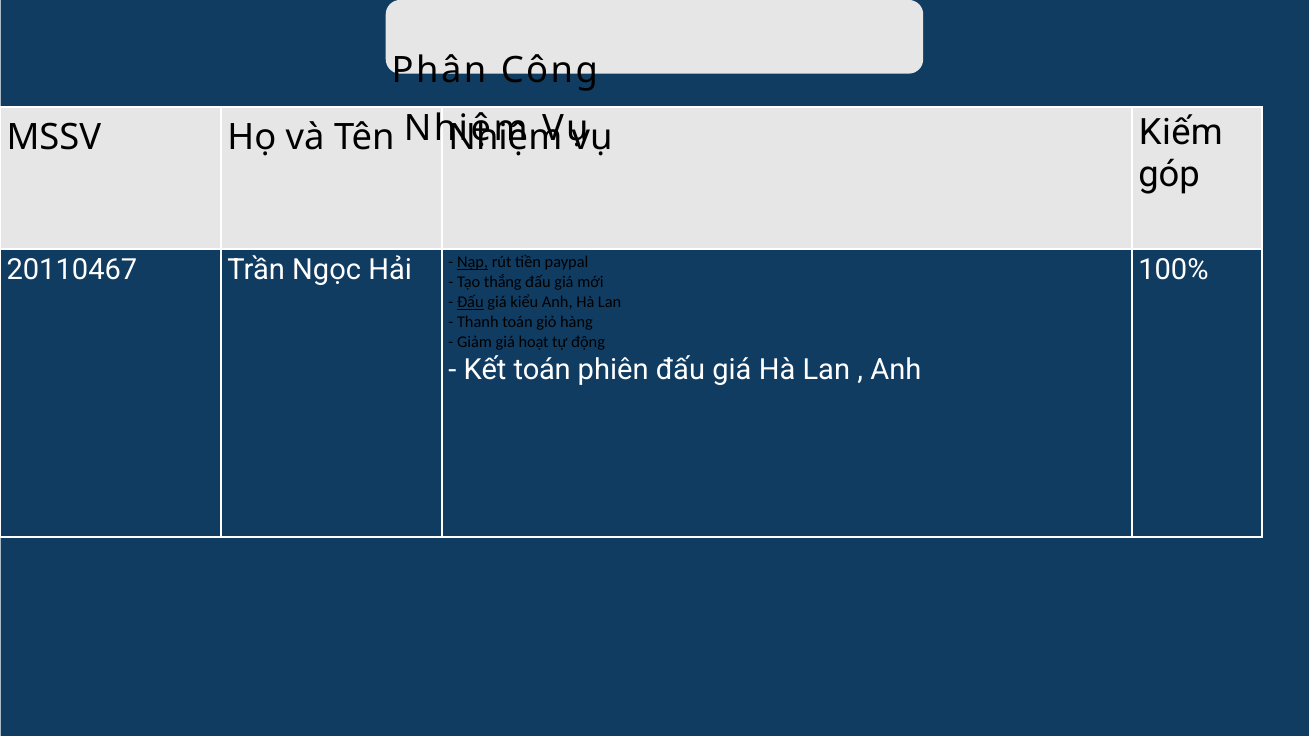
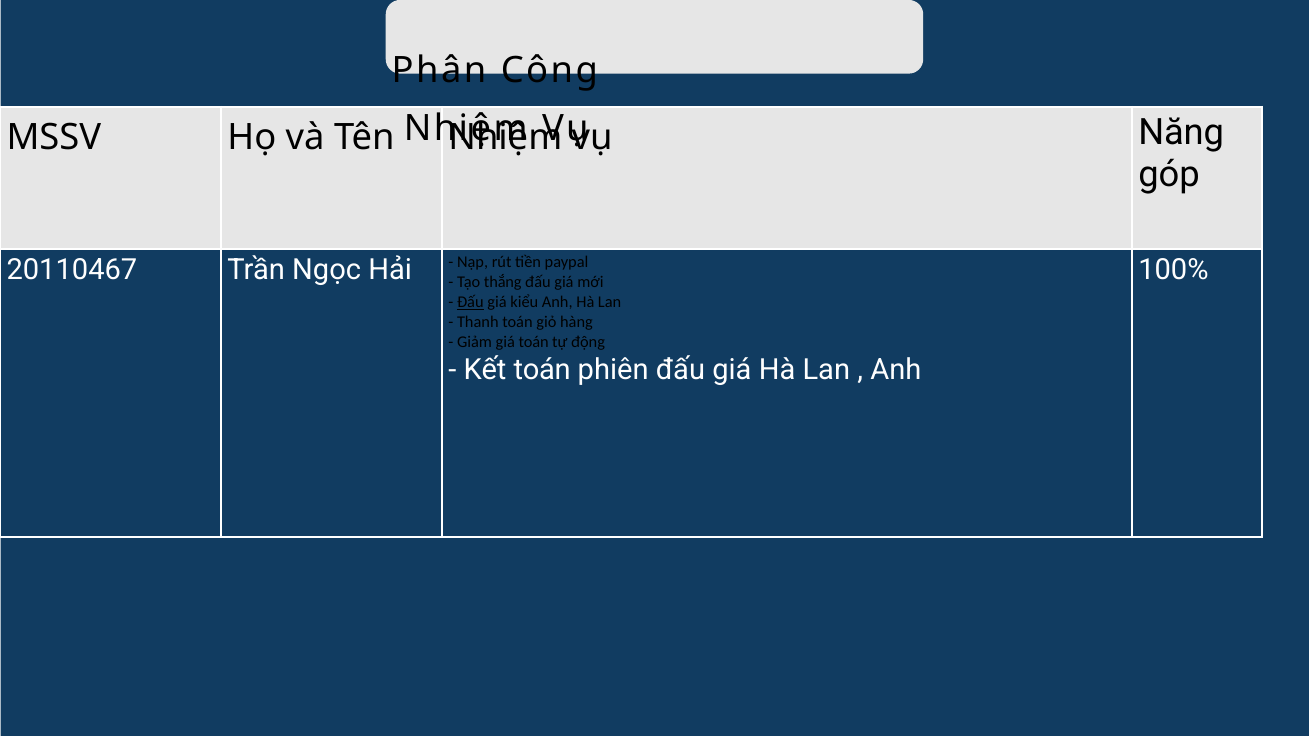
Kiếm: Kiếm -> Năng
Nạp underline: present -> none
giá hoạt: hoạt -> toán
